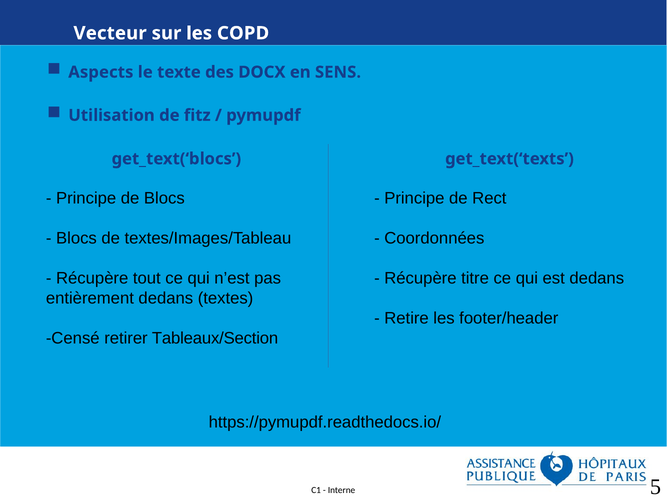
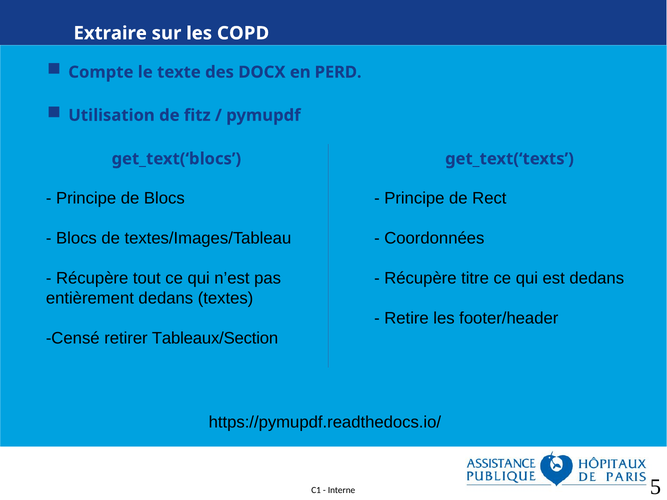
Vecteur: Vecteur -> Extraire
Aspects: Aspects -> Compte
SENS: SENS -> PERD
